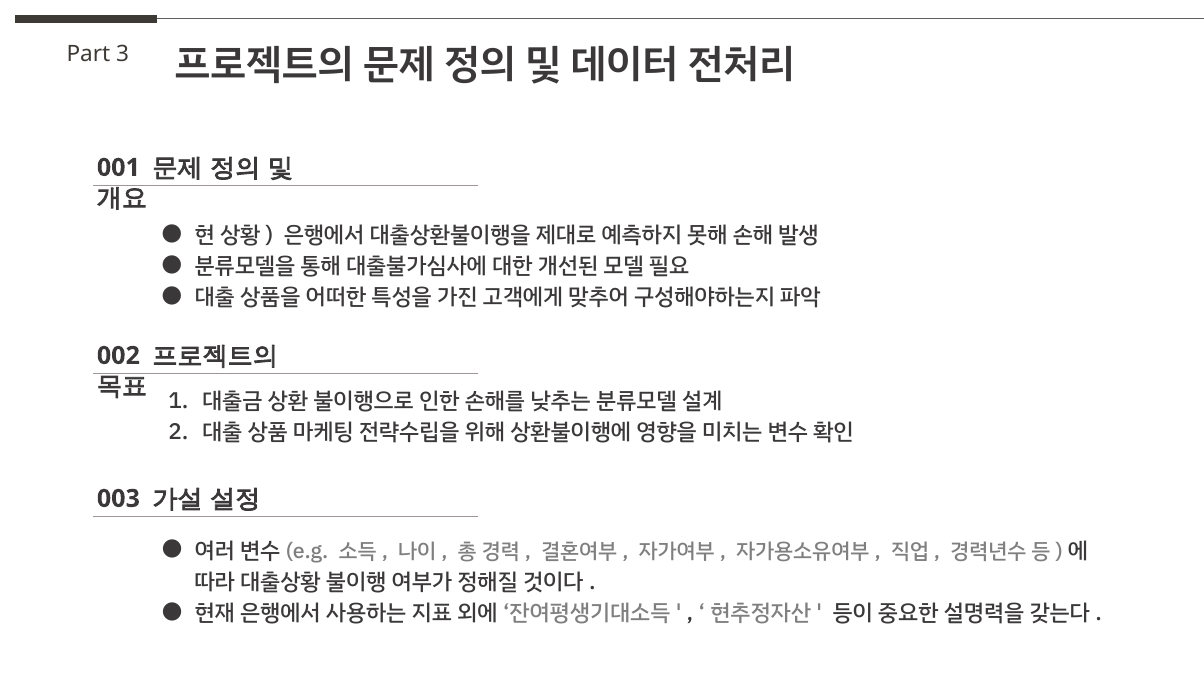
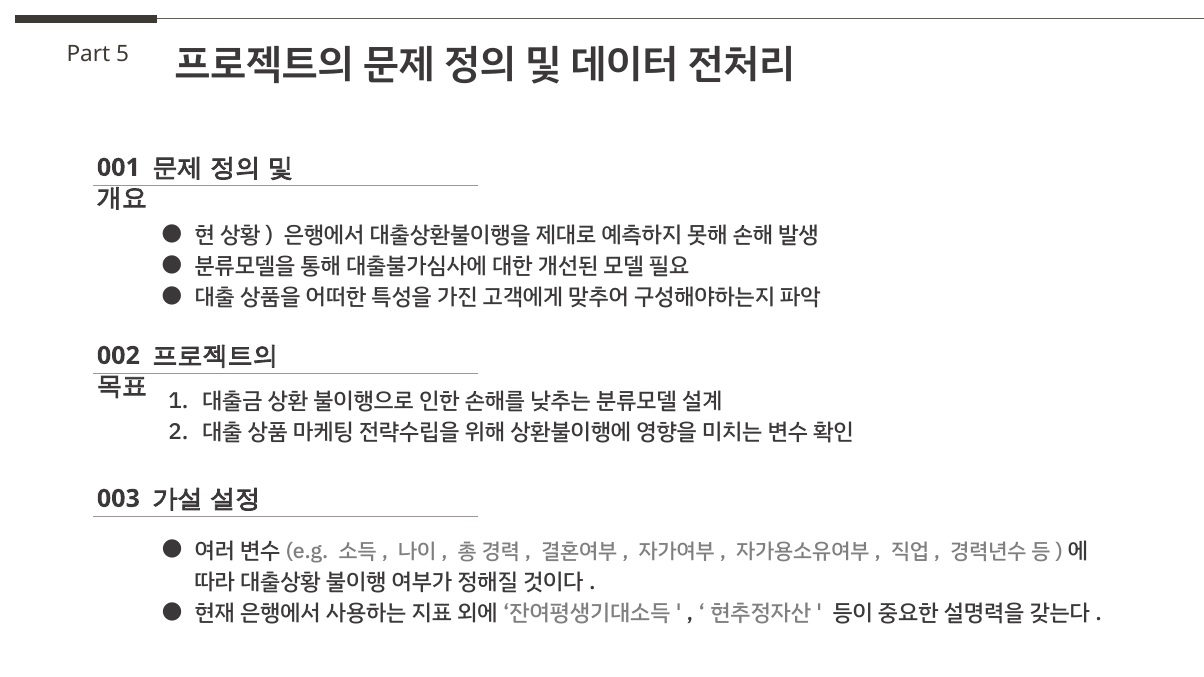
3: 3 -> 5
